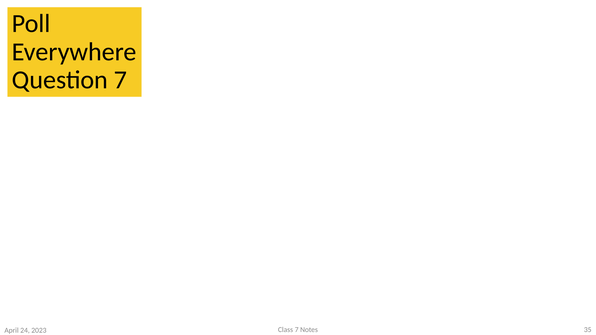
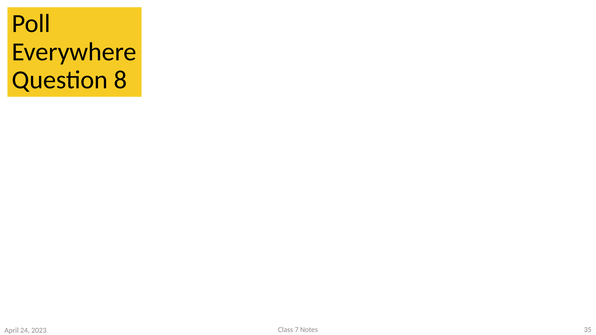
Question 7: 7 -> 8
